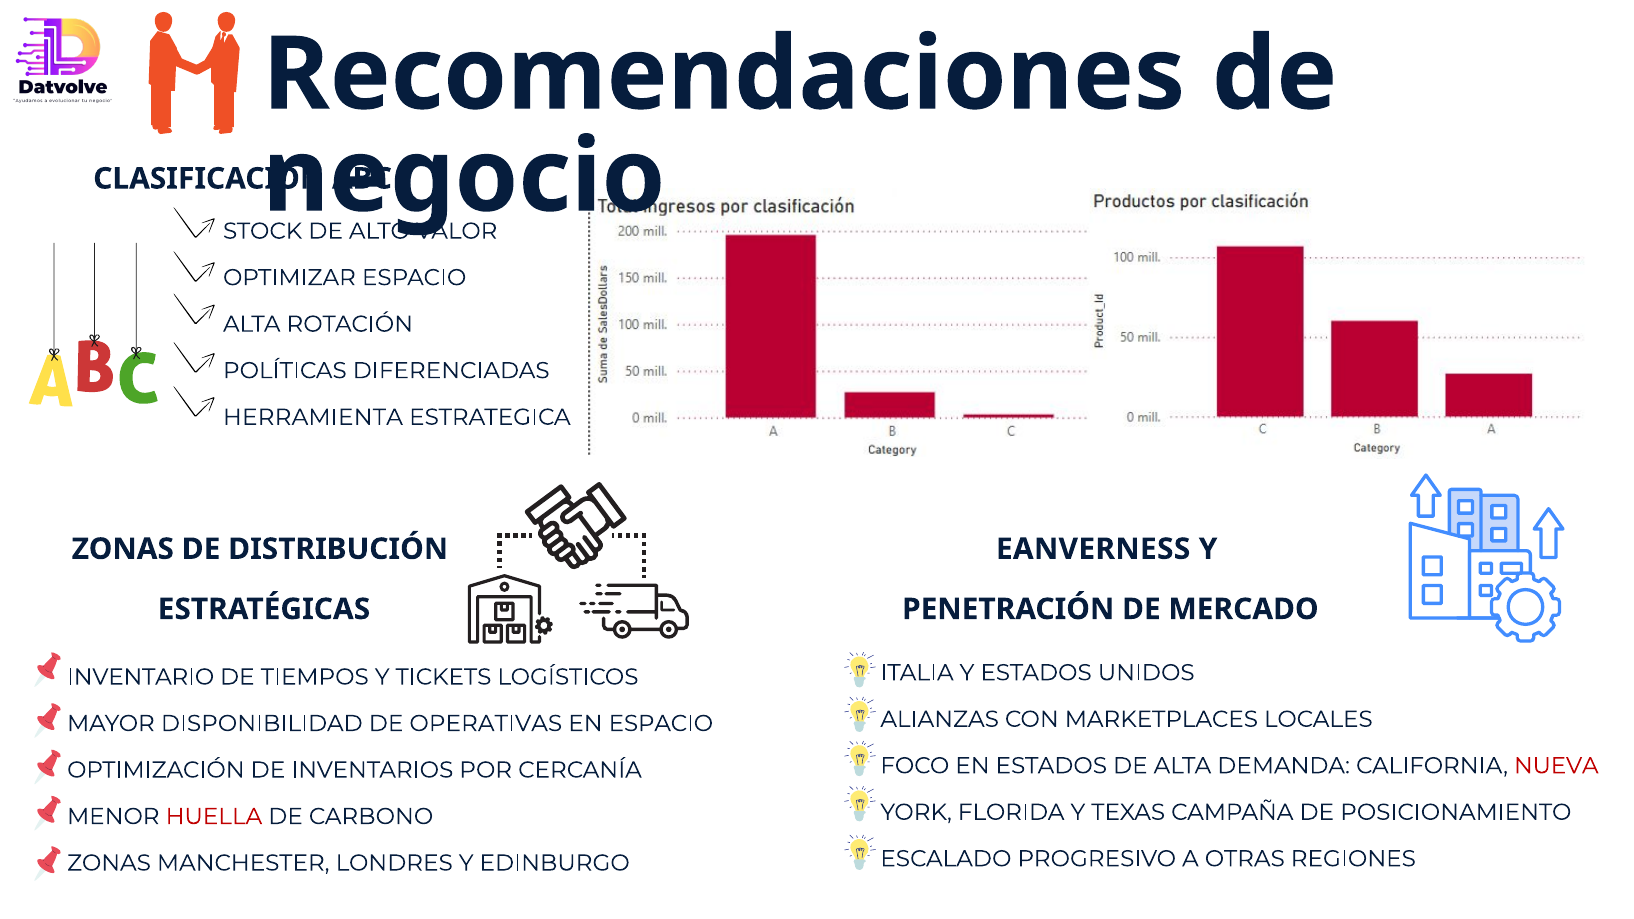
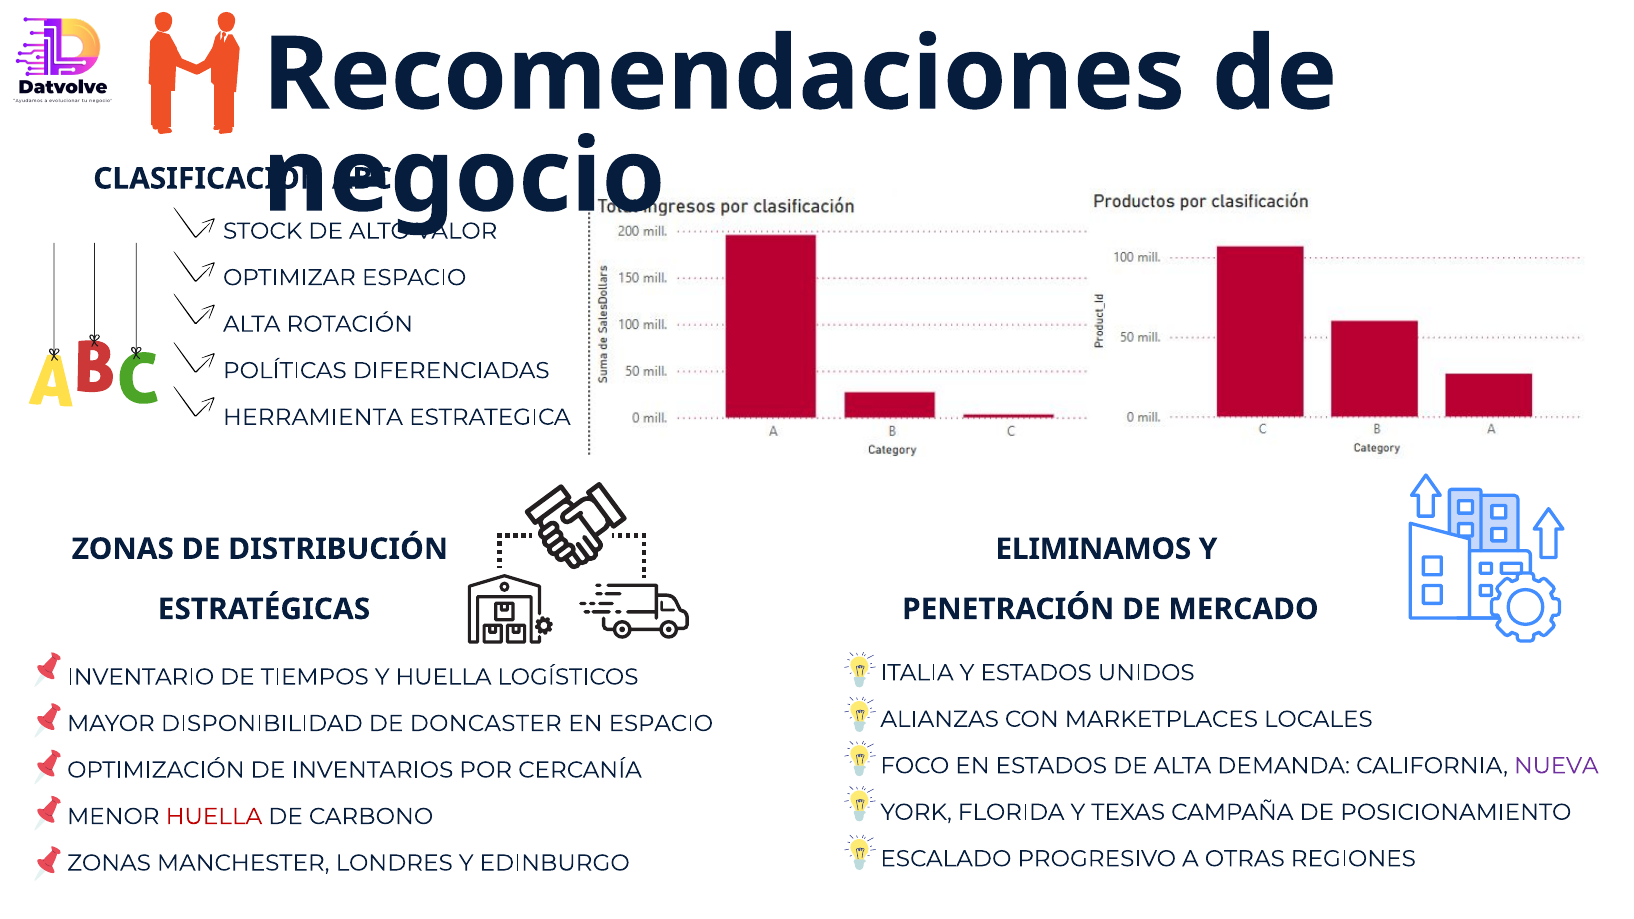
EANVERNESS: EANVERNESS -> ELIMINAMOS
Y TICKETS: TICKETS -> HUELLA
OPERATIVAS: OPERATIVAS -> DONCASTER
NUEVA colour: red -> purple
